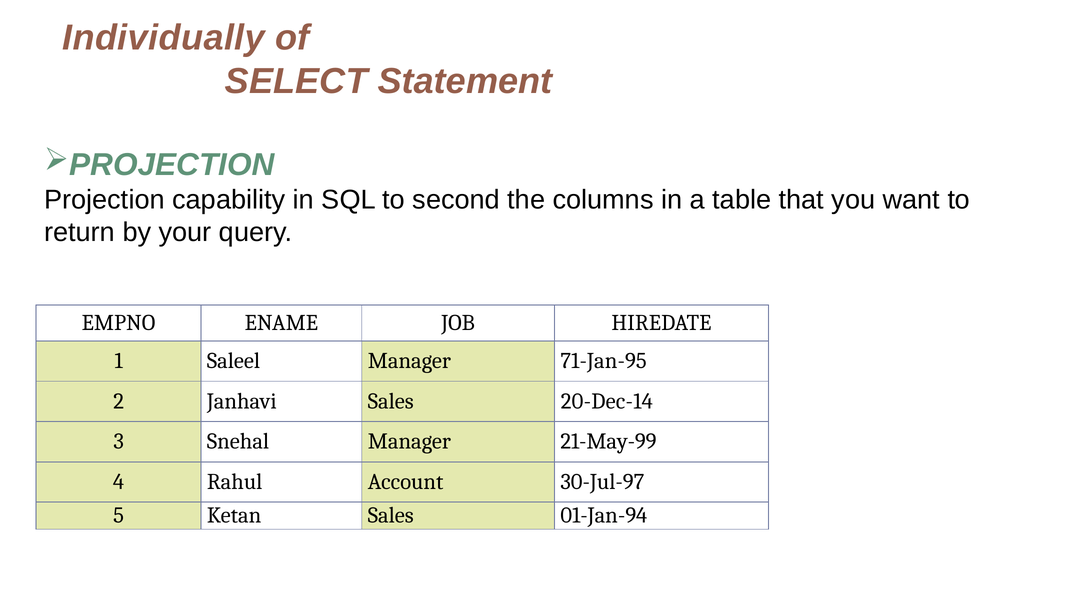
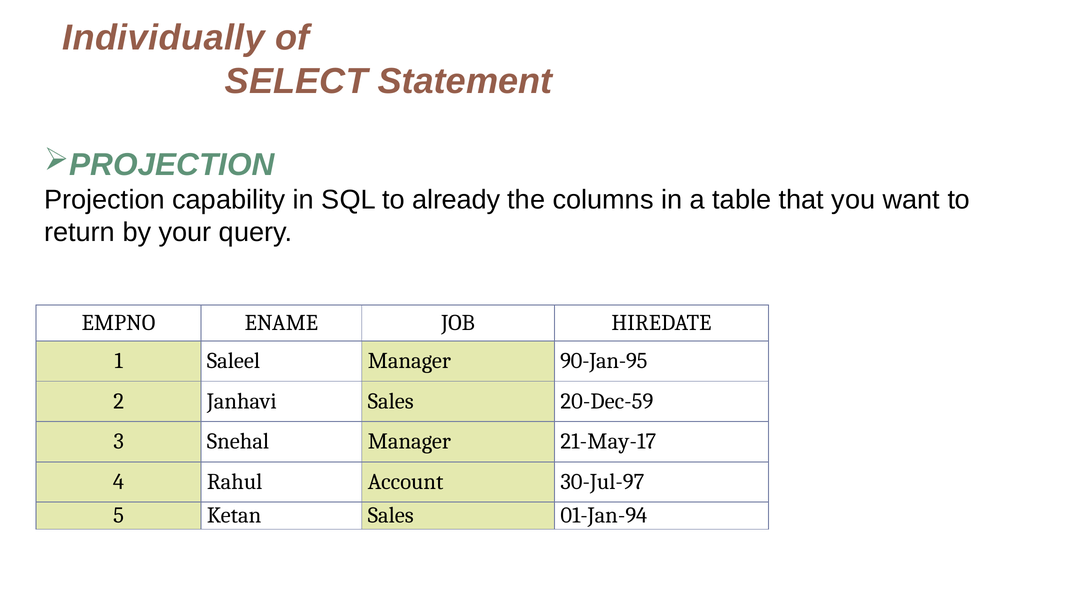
second: second -> already
71-Jan-95: 71-Jan-95 -> 90-Jan-95
20-Dec-14: 20-Dec-14 -> 20-Dec-59
21-May-99: 21-May-99 -> 21-May-17
